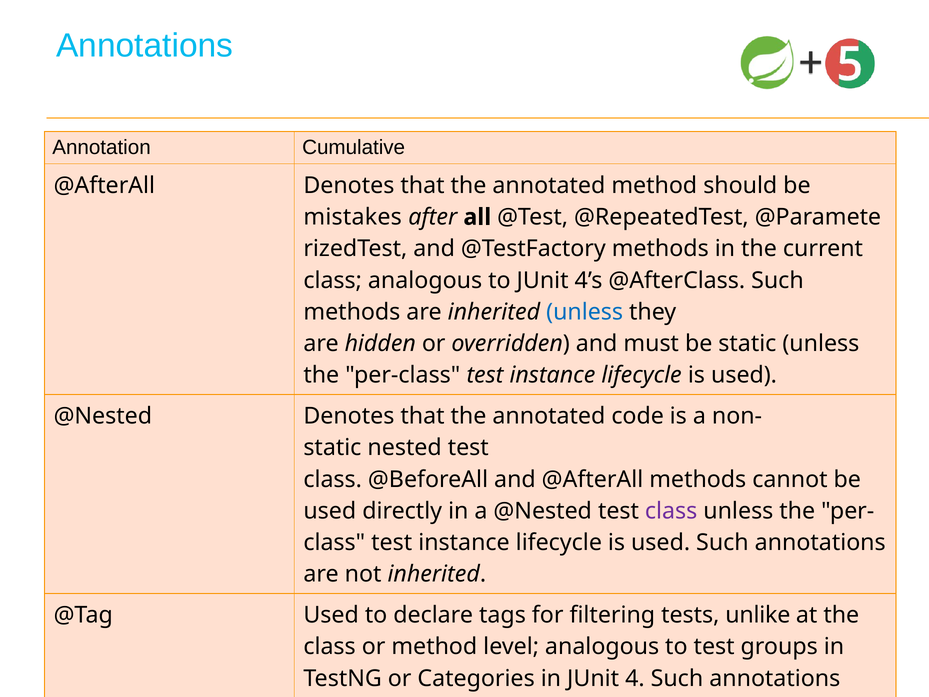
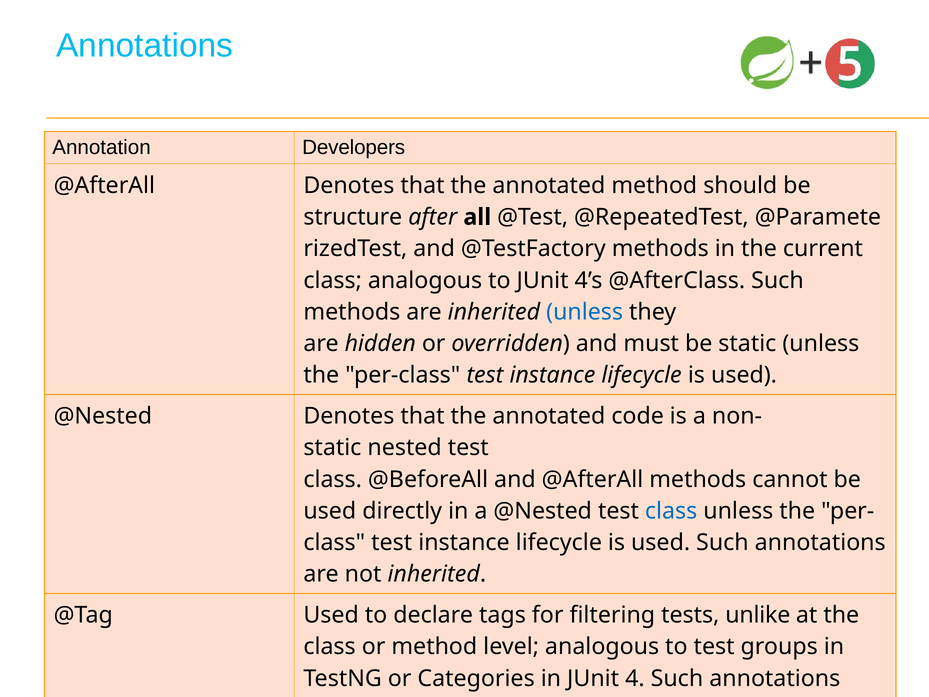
Cumulative: Cumulative -> Developers
mistakes: mistakes -> structure
class at (671, 511) colour: purple -> blue
